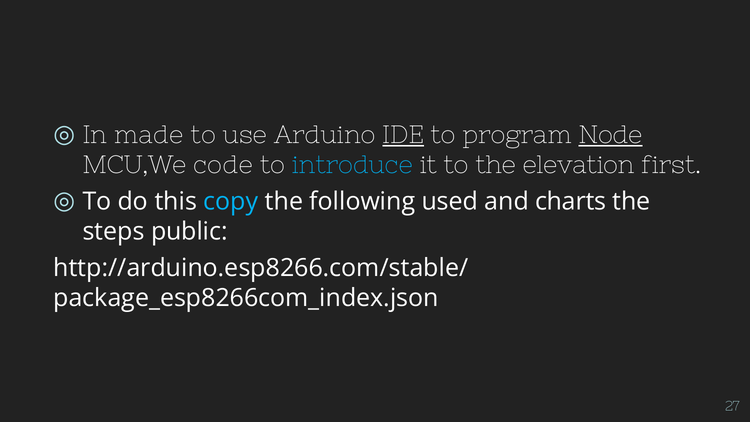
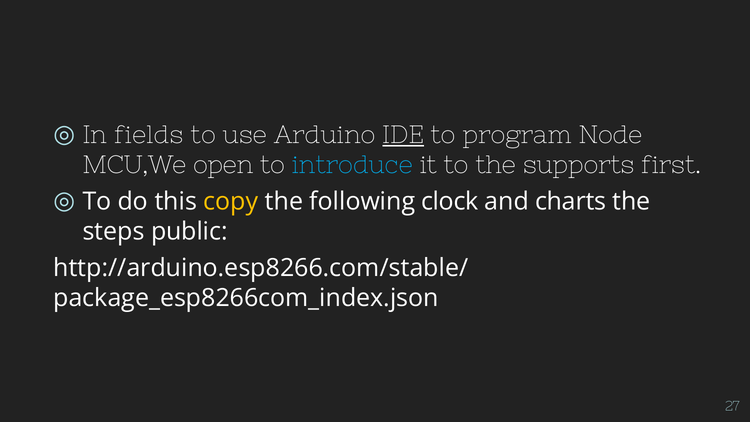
made: made -> fields
Node underline: present -> none
code: code -> open
elevation: elevation -> supports
copy colour: light blue -> yellow
used: used -> clock
